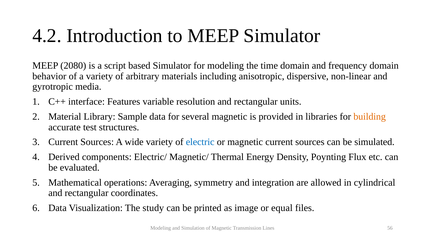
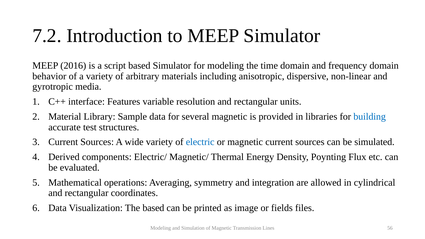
4.2: 4.2 -> 7.2
2080: 2080 -> 2016
building colour: orange -> blue
The study: study -> based
equal: equal -> fields
